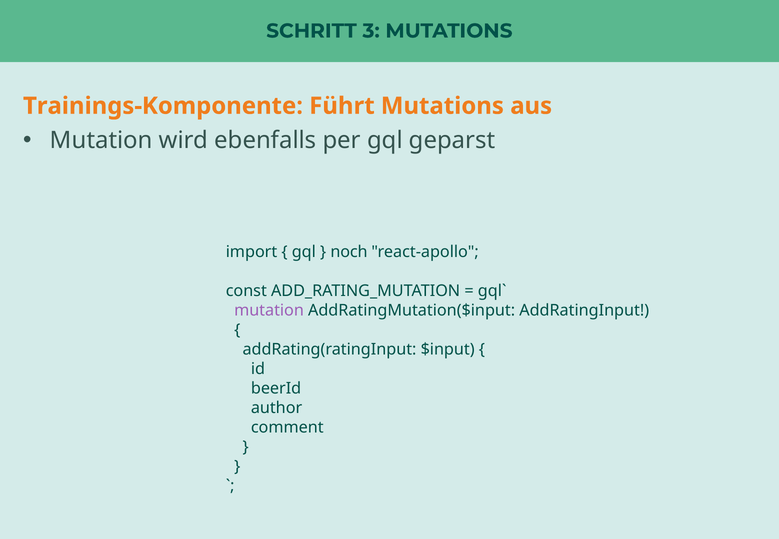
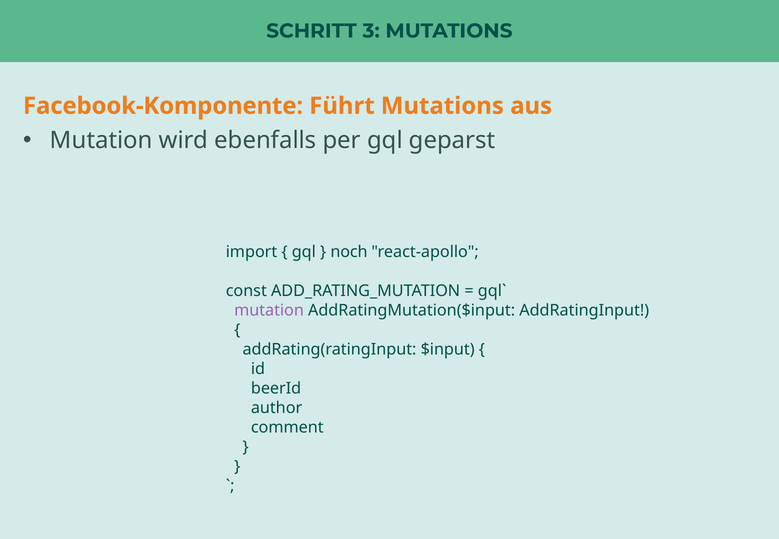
Trainings-Komponente: Trainings-Komponente -> Facebook-Komponente
